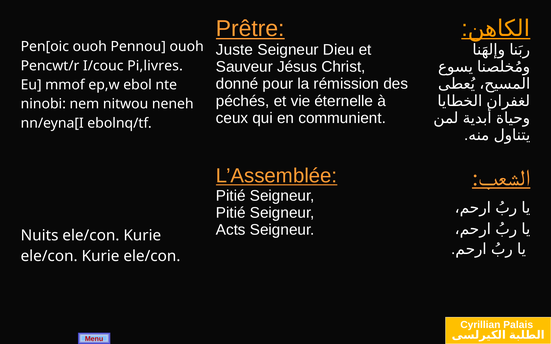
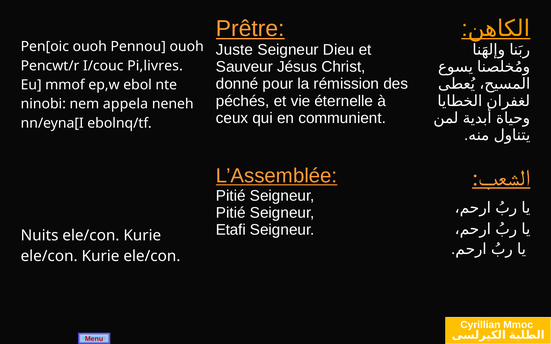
nitwou: nitwou -> appela
Acts: Acts -> Etafi
Palais: Palais -> Mmoc
